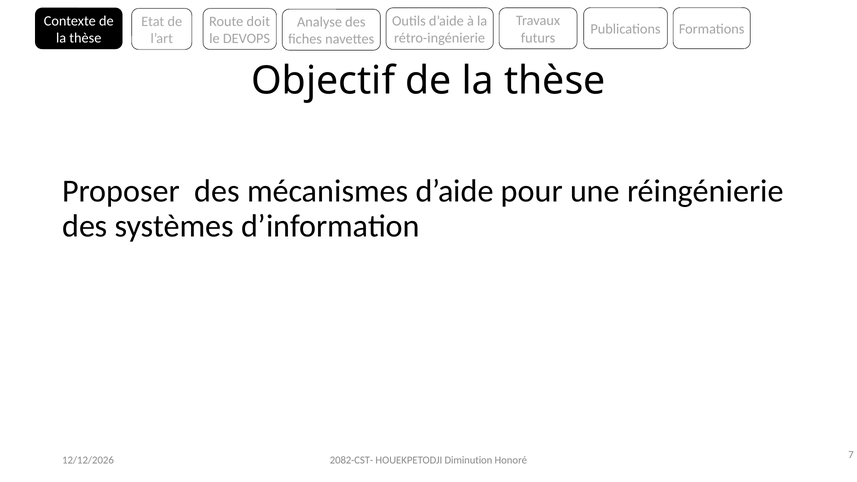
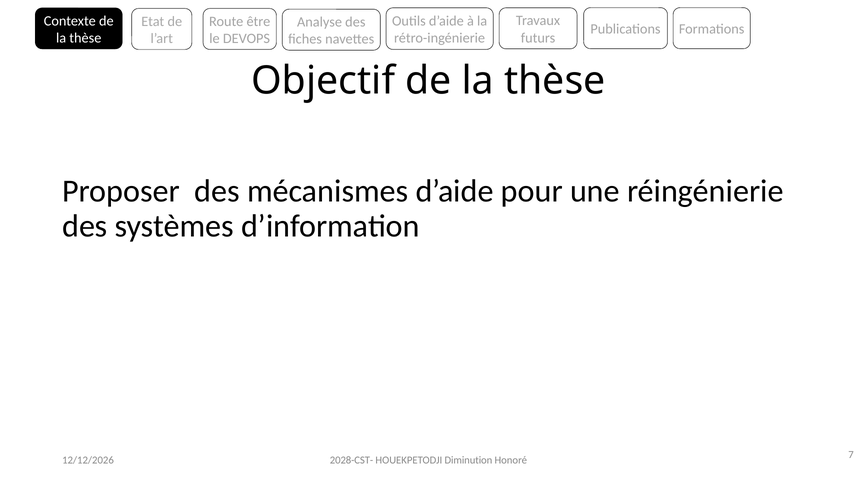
doit: doit -> être
2082-CST-: 2082-CST- -> 2028-CST-
